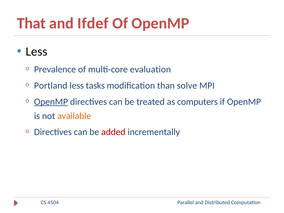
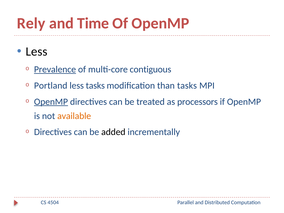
That: That -> Rely
Ifdef: Ifdef -> Time
Prevalence underline: none -> present
evaluation: evaluation -> contiguous
than solve: solve -> tasks
computers: computers -> processors
added colour: red -> black
